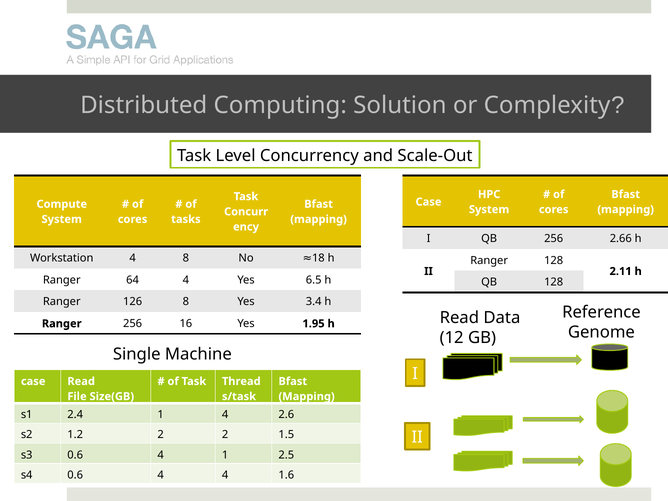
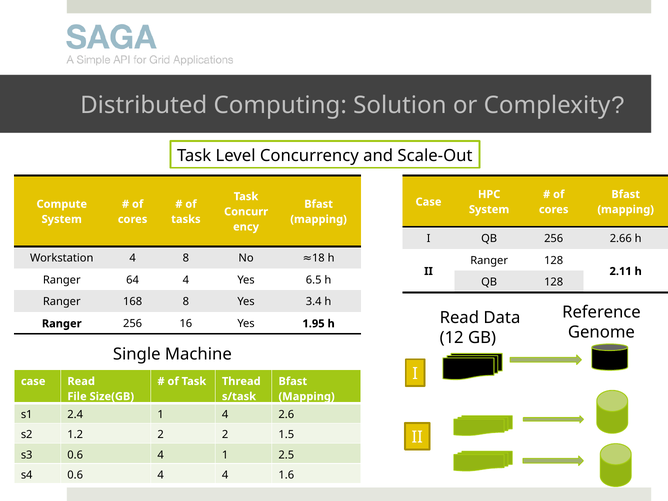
126: 126 -> 168
